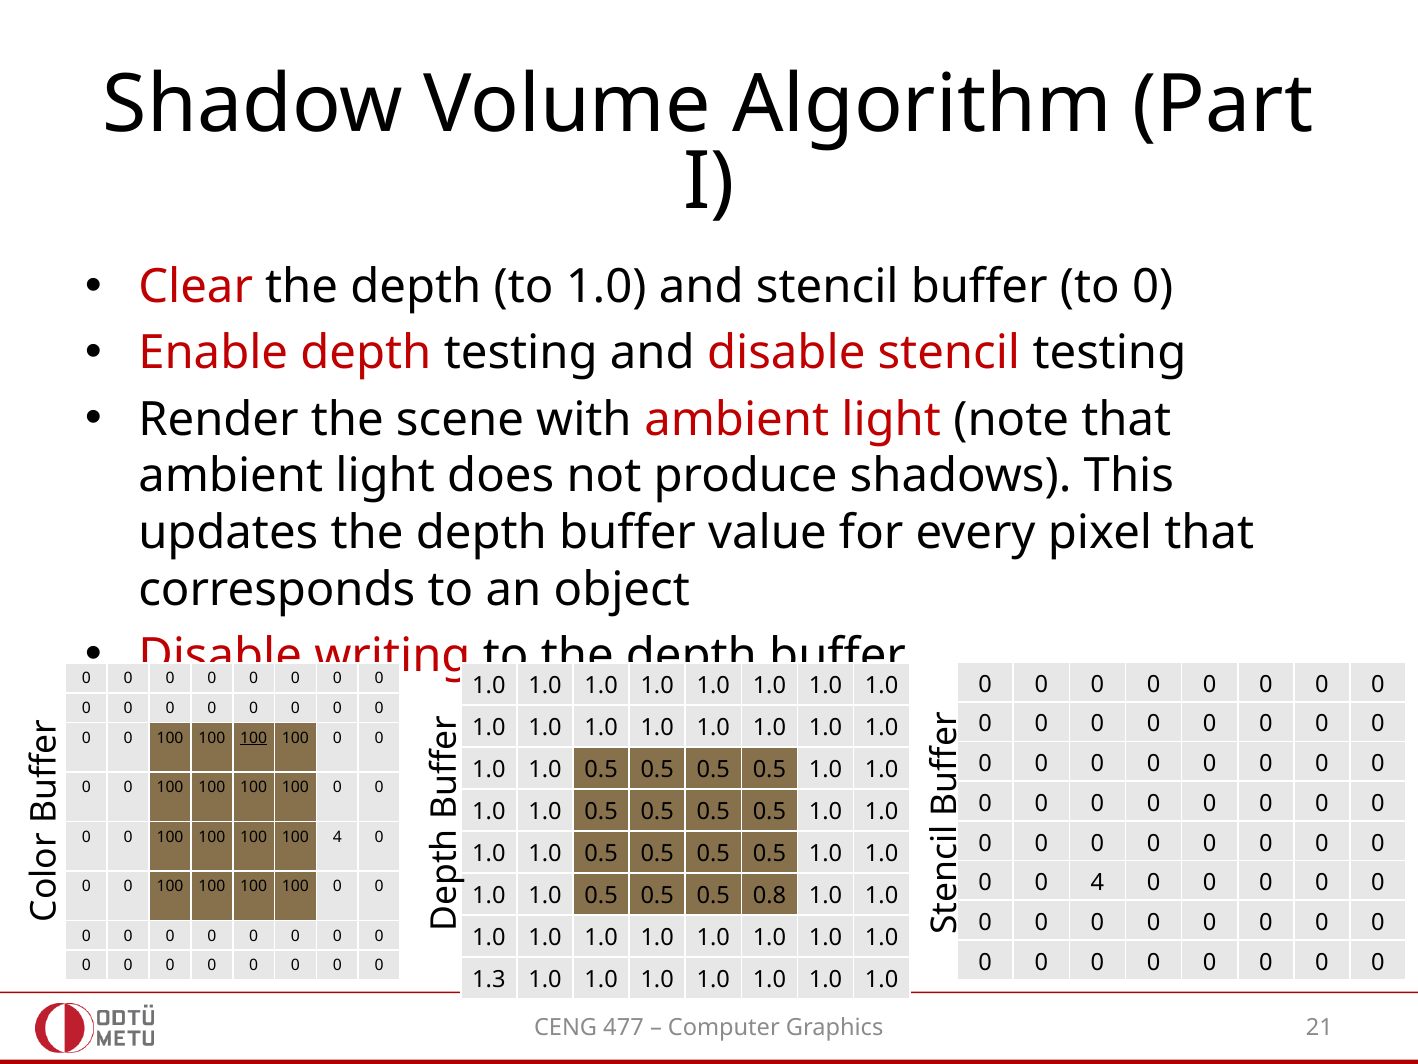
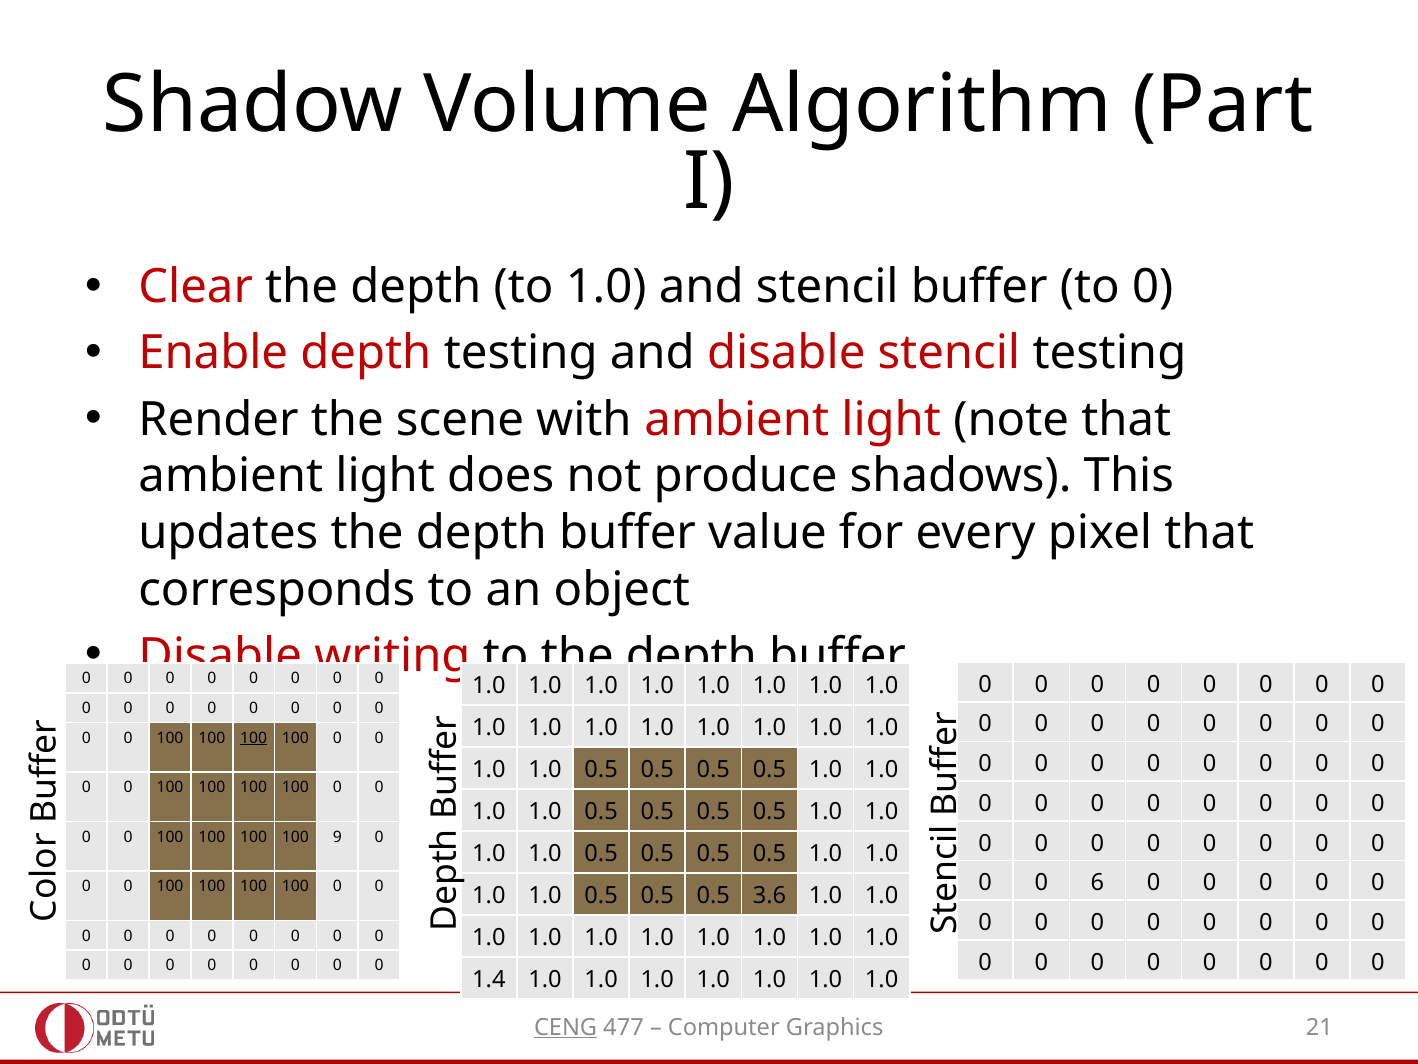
100 4: 4 -> 9
0 4: 4 -> 6
0.8: 0.8 -> 3.6
1.3: 1.3 -> 1.4
CENG underline: none -> present
